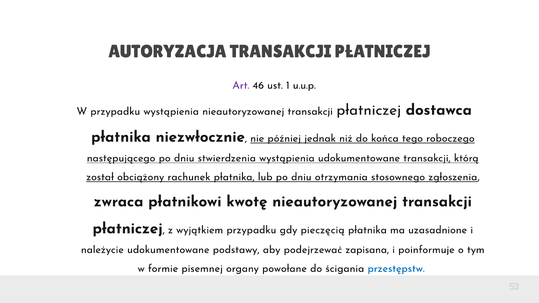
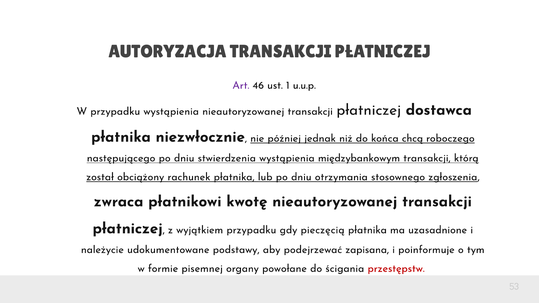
tego: tego -> chcą
wystąpienia udokumentowane: udokumentowane -> międzybankowym
przestępstw colour: blue -> red
